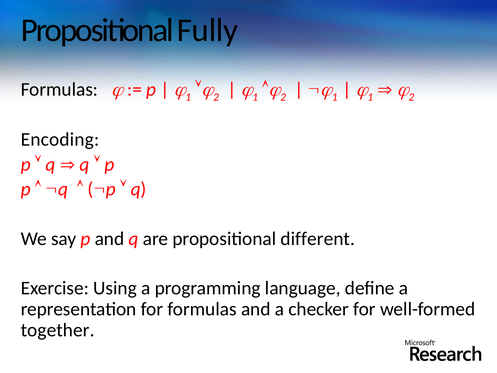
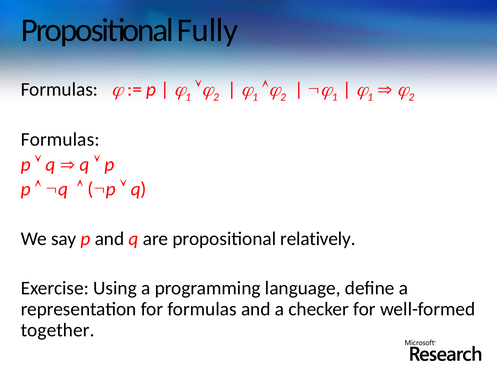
Encoding at (60, 140): Encoding -> Formulas
different: different -> relatively
